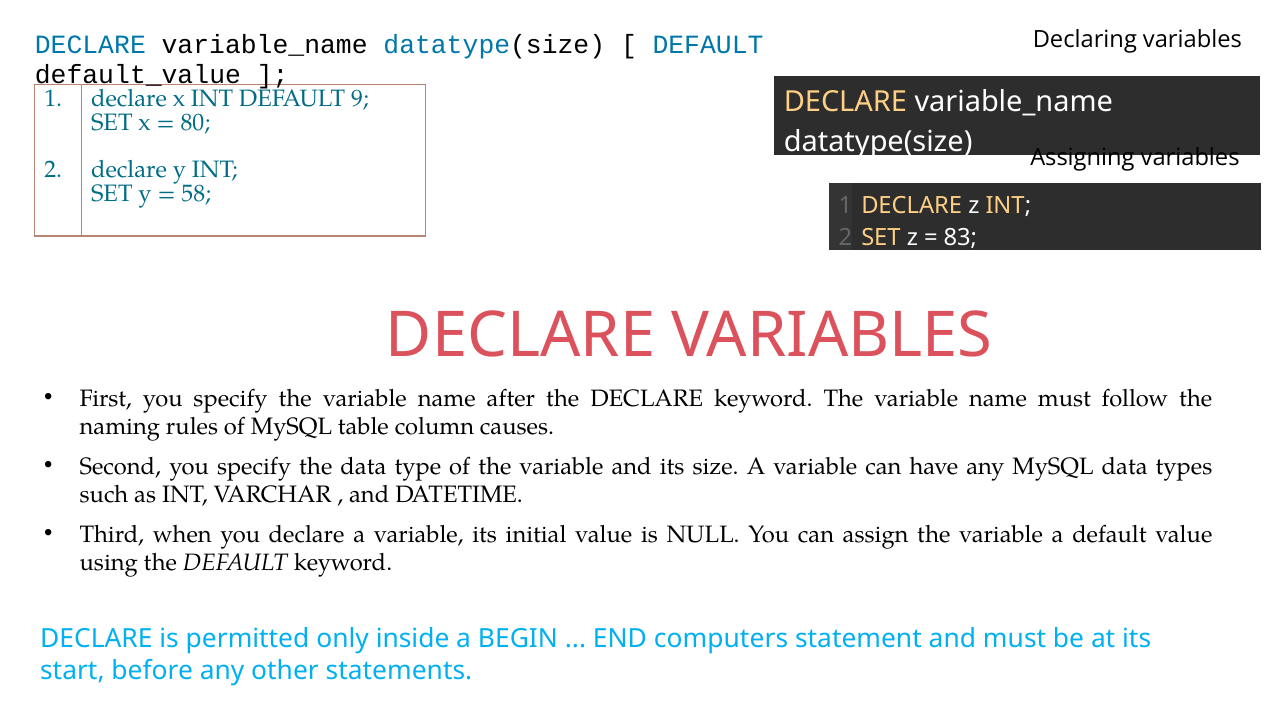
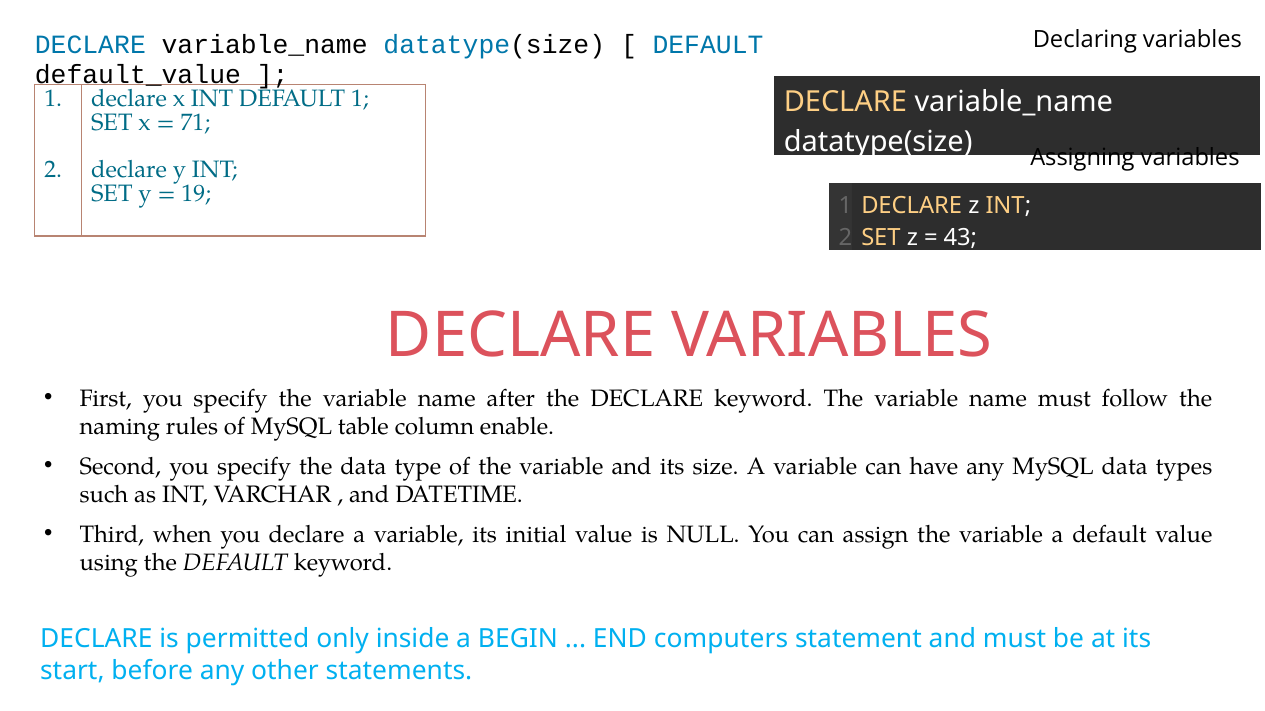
DEFAULT 9: 9 -> 1
80: 80 -> 71
58: 58 -> 19
83: 83 -> 43
causes: causes -> enable
